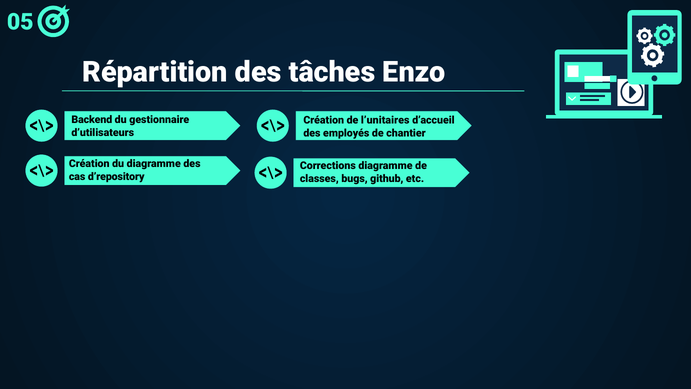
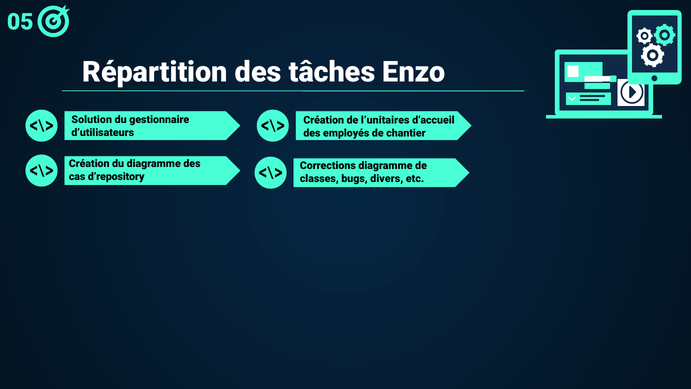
Backend: Backend -> Solution
github: github -> divers
